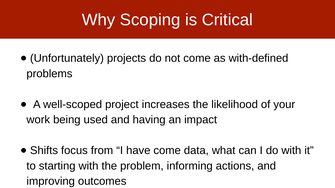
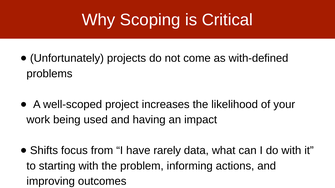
have come: come -> rarely
